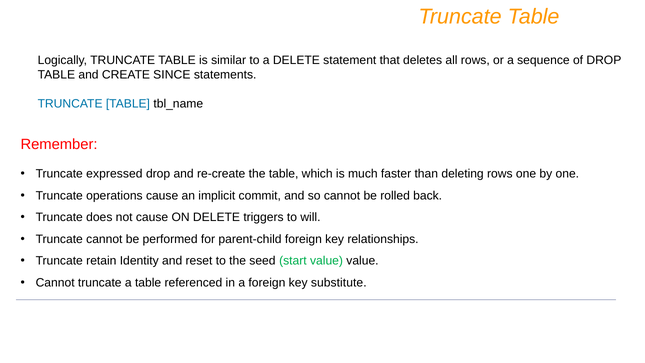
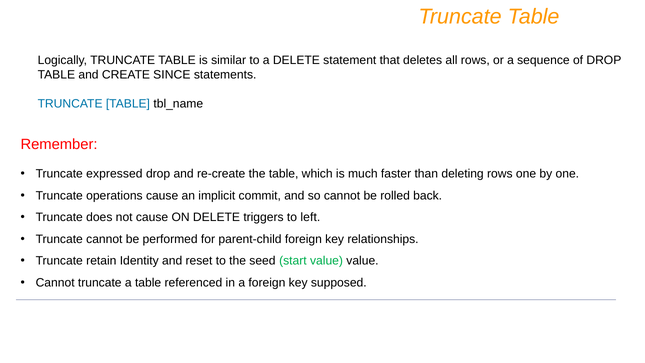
will: will -> left
substitute: substitute -> supposed
